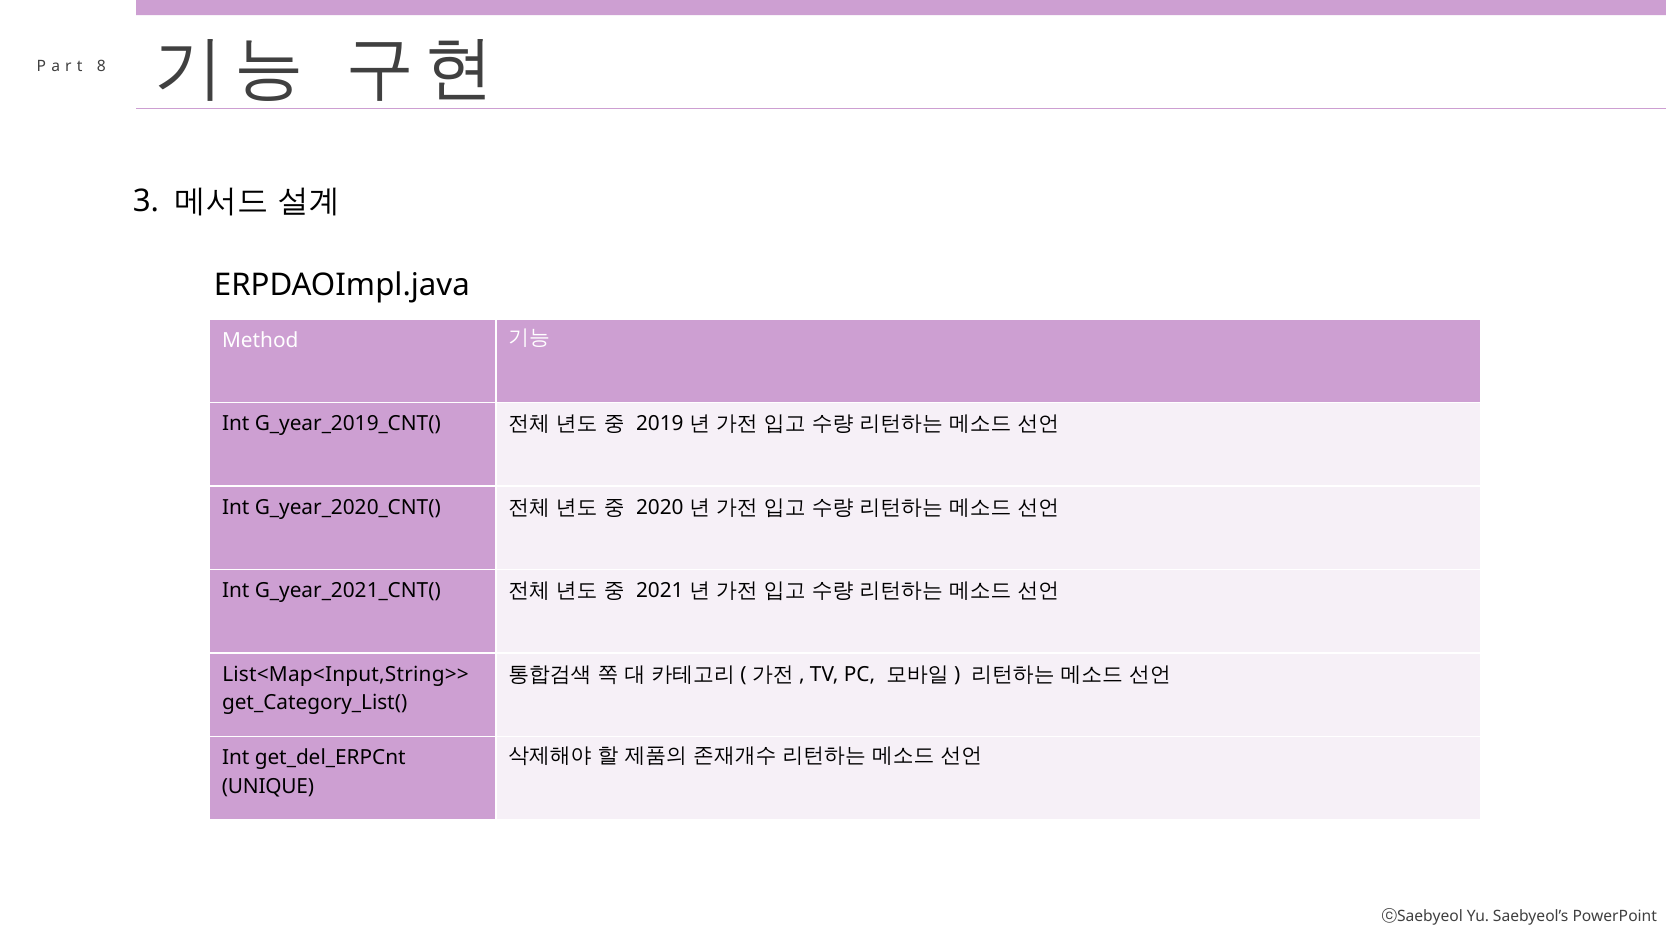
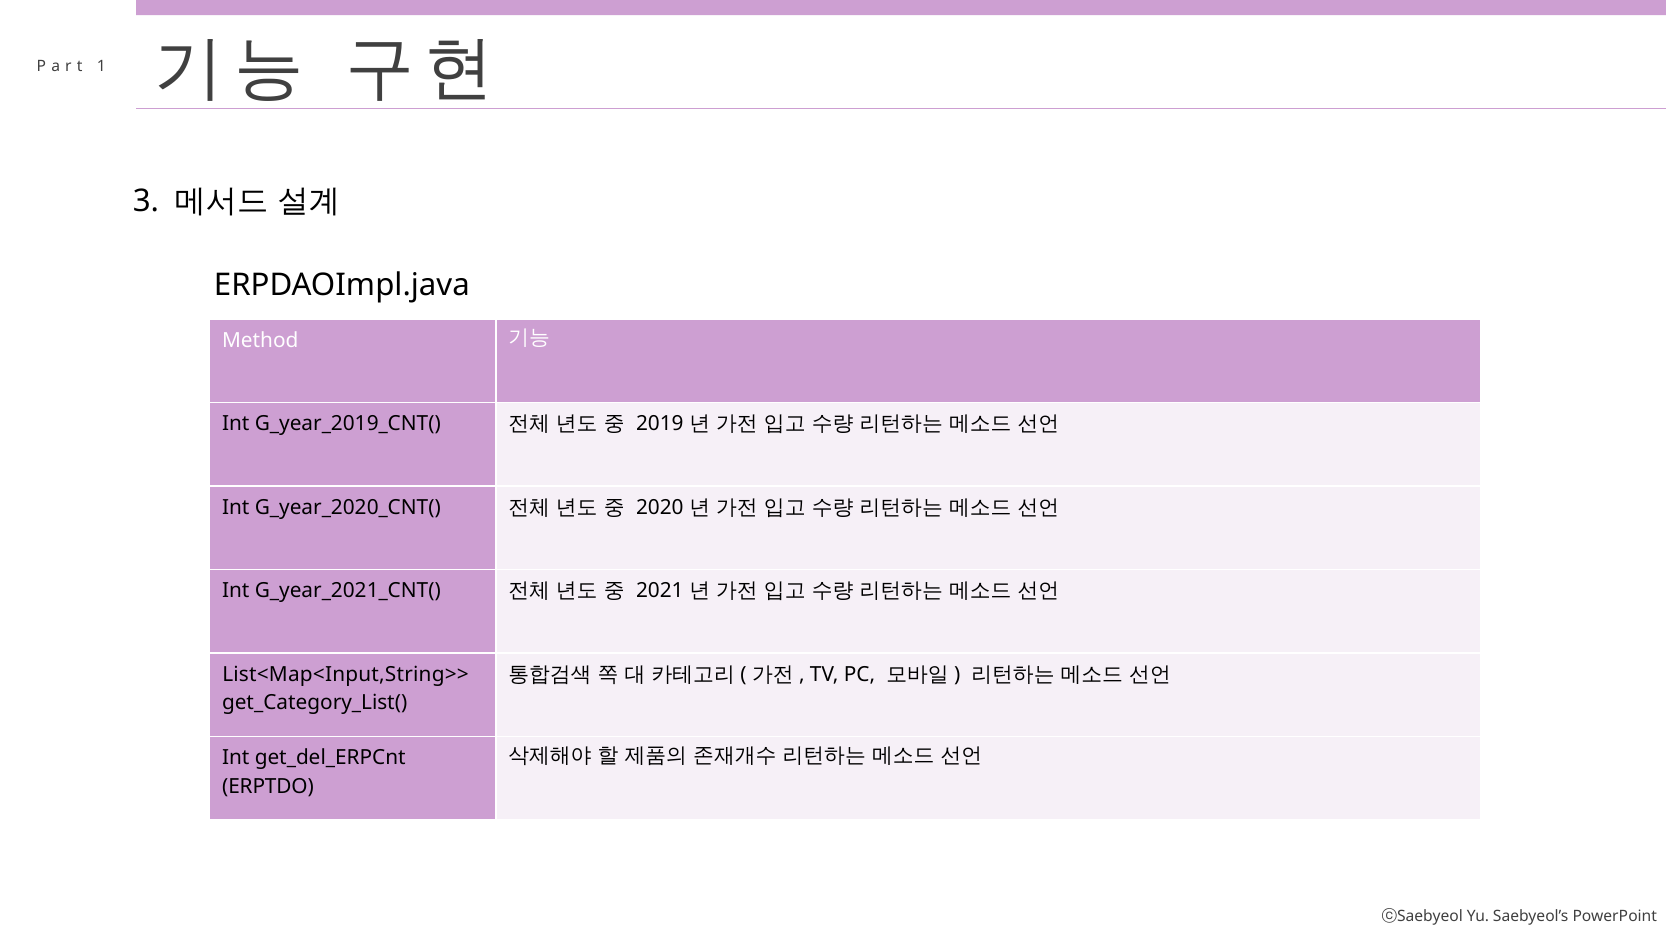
8: 8 -> 1
UNIQUE: UNIQUE -> ERPTDO
